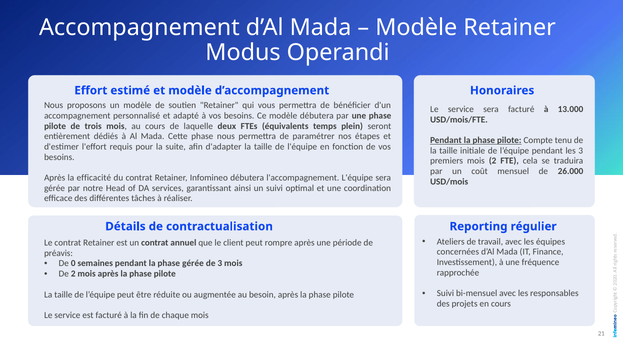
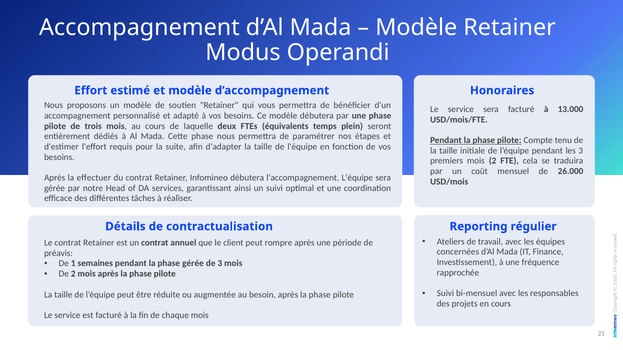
efficacité: efficacité -> effectuer
De 0: 0 -> 1
